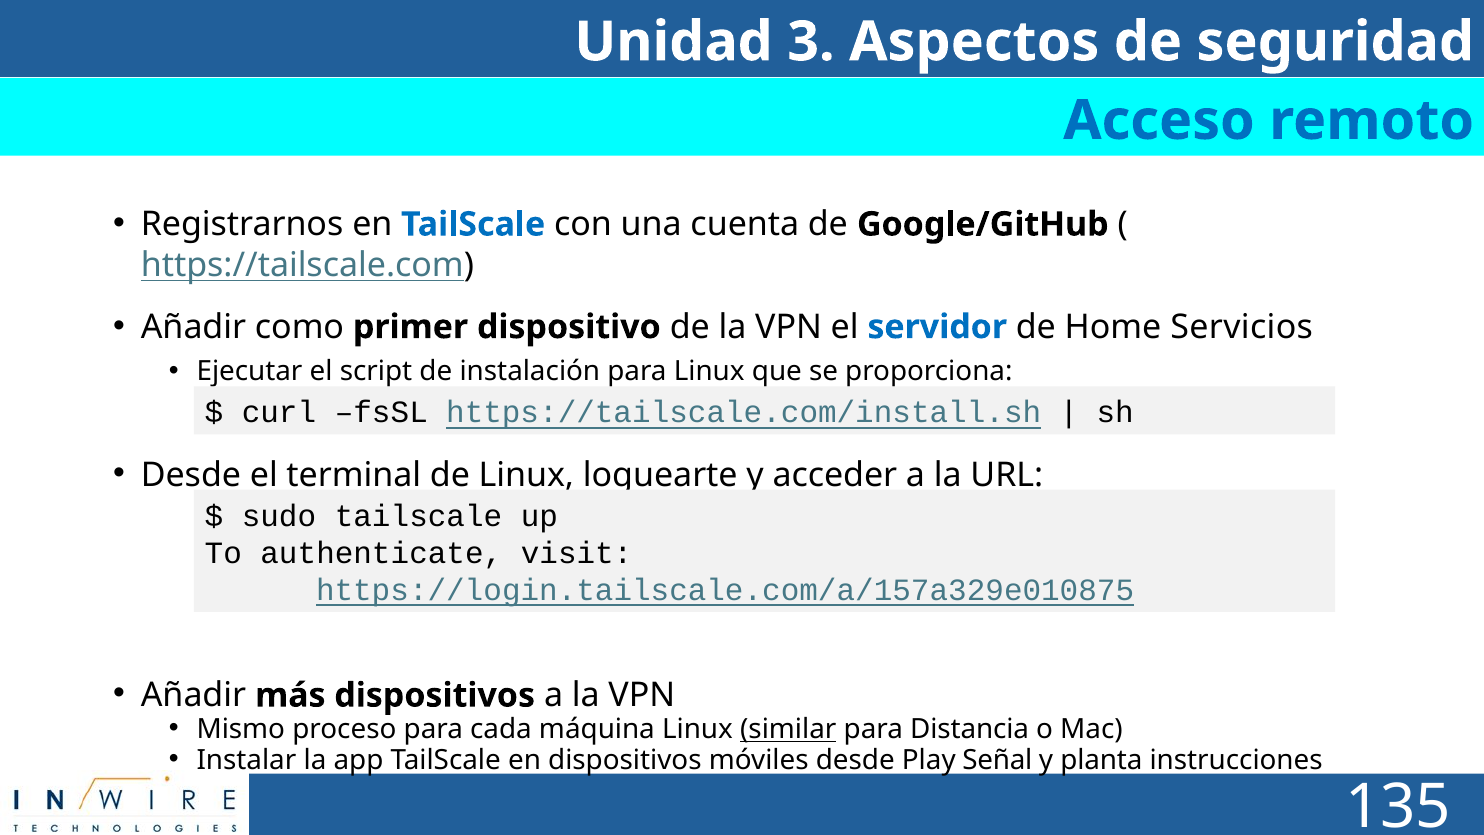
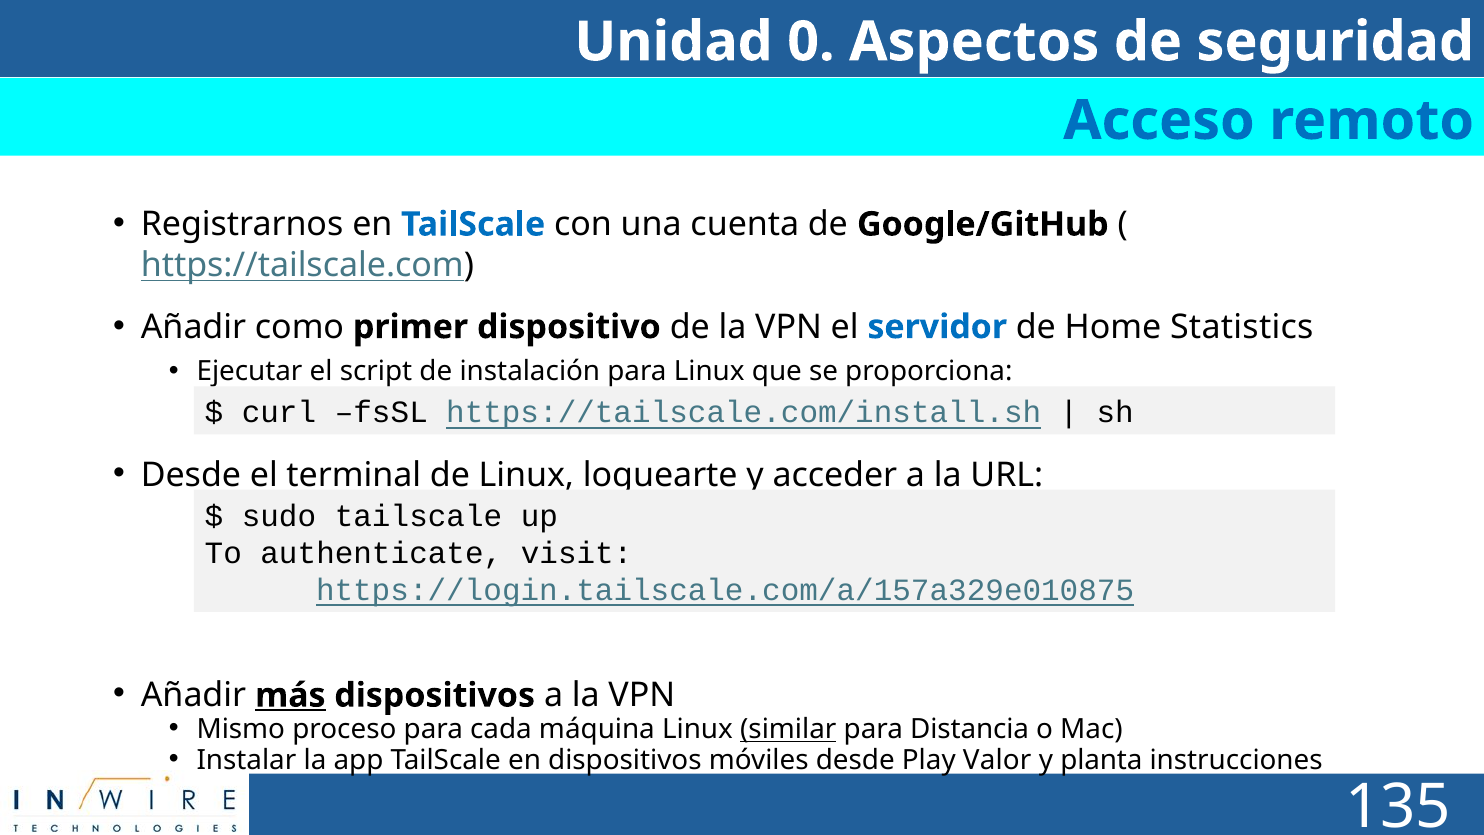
3: 3 -> 0
Servicios: Servicios -> Statistics
más underline: none -> present
Señal: Señal -> Valor
